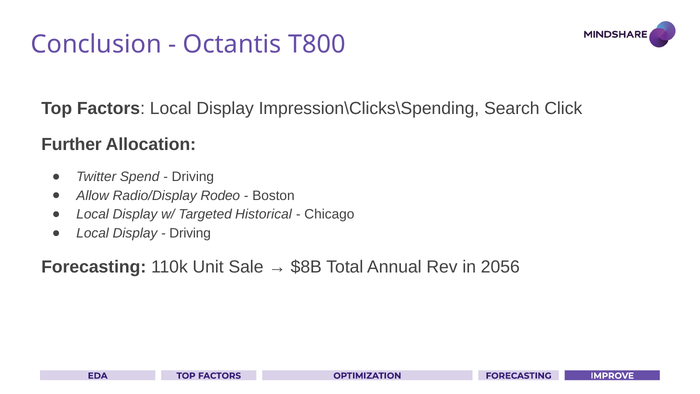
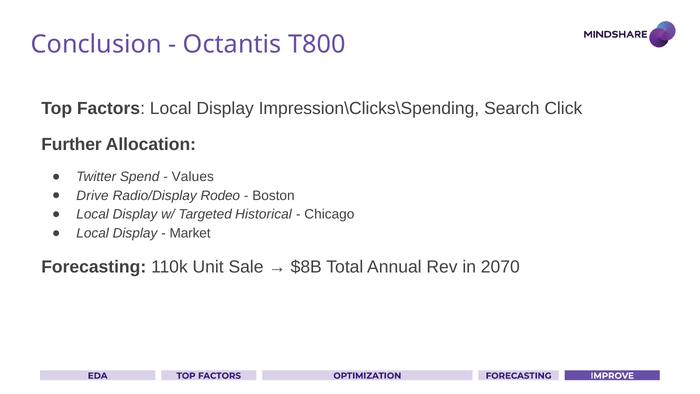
Driving at (193, 177): Driving -> Values
Allow: Allow -> Drive
Driving at (190, 233): Driving -> Market
2056: 2056 -> 2070
